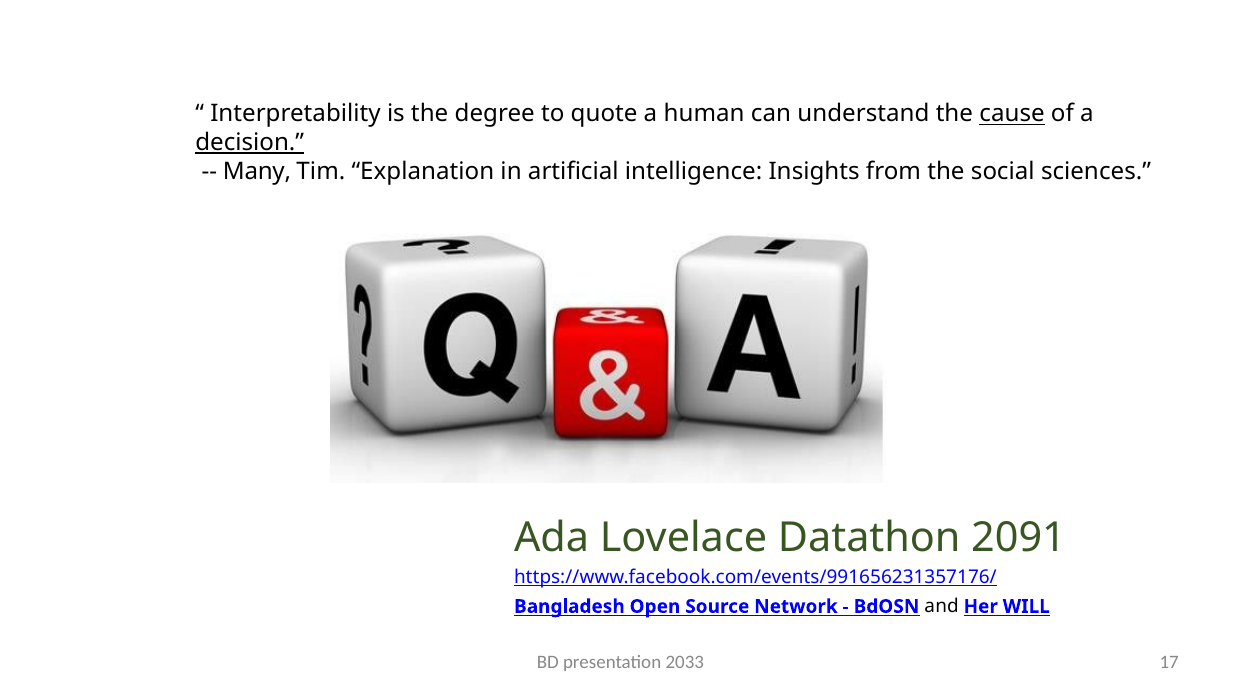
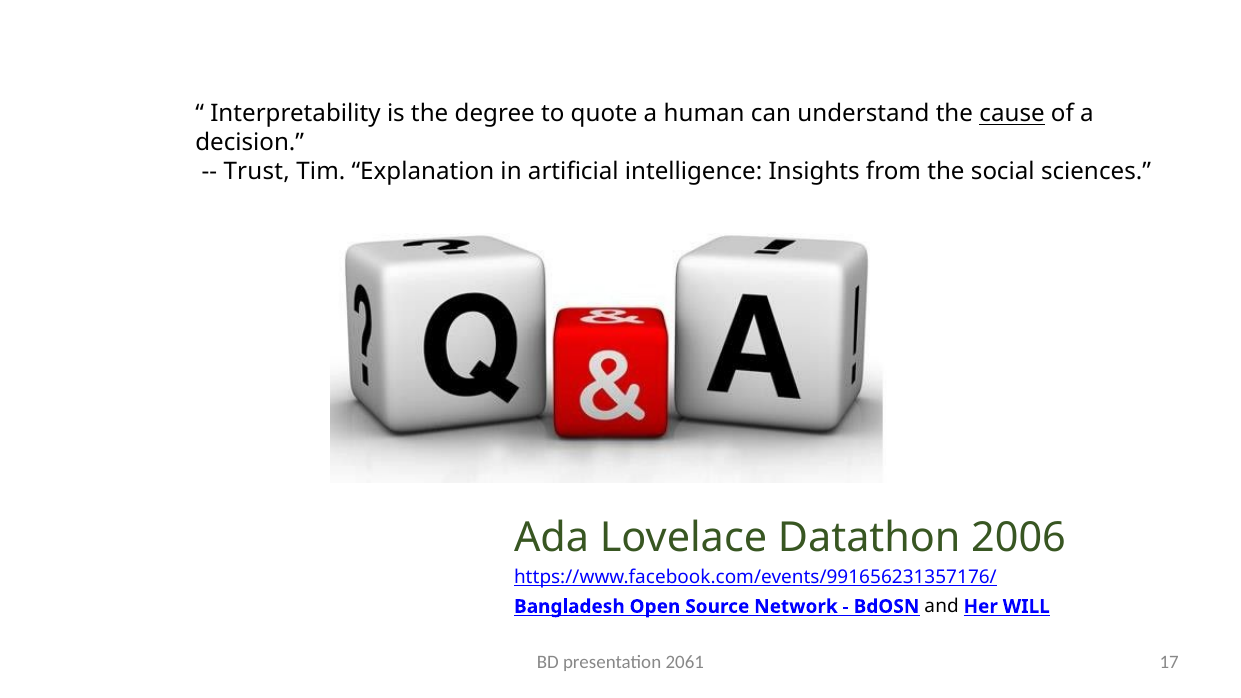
decision underline: present -> none
Many: Many -> Trust
2091: 2091 -> 2006
2033: 2033 -> 2061
